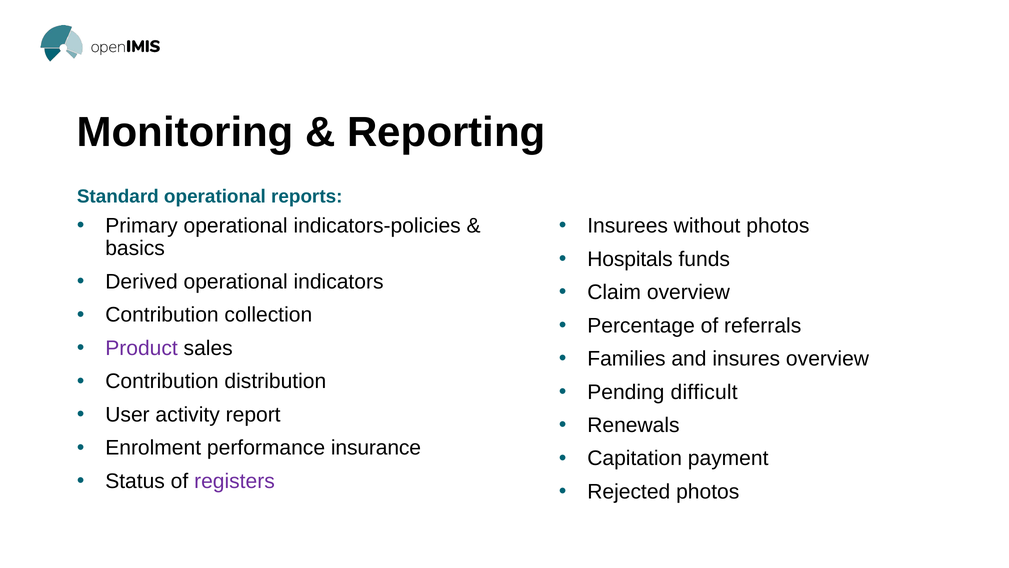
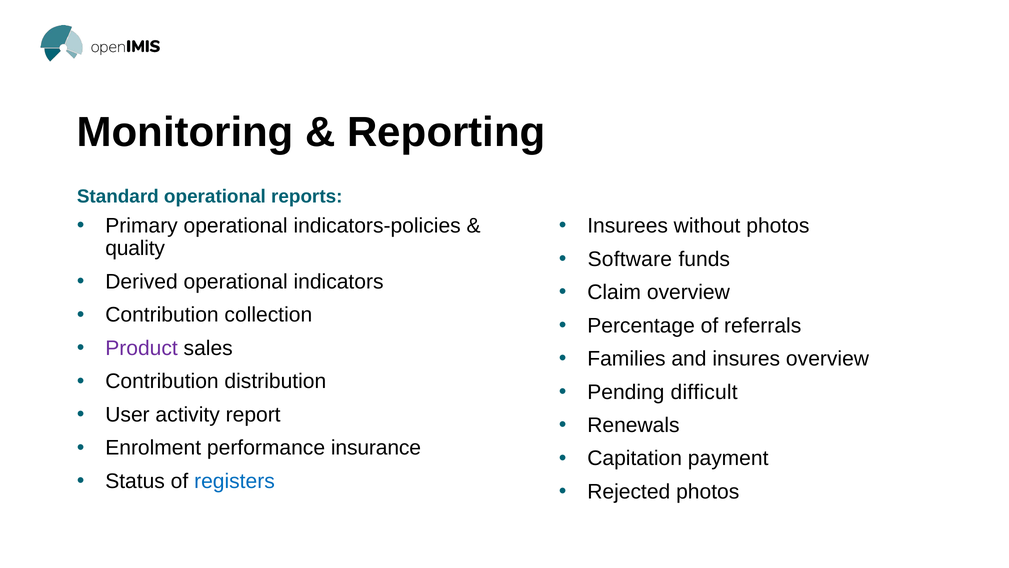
basics: basics -> quality
Hospitals: Hospitals -> Software
registers colour: purple -> blue
